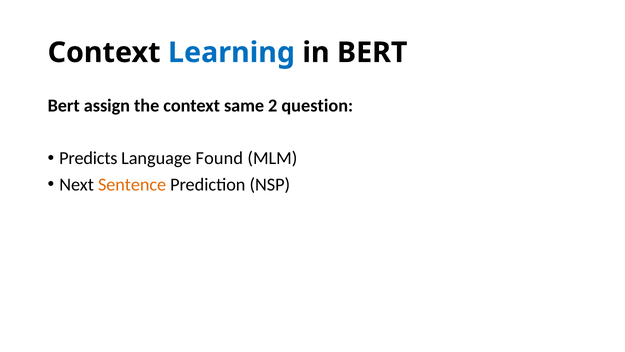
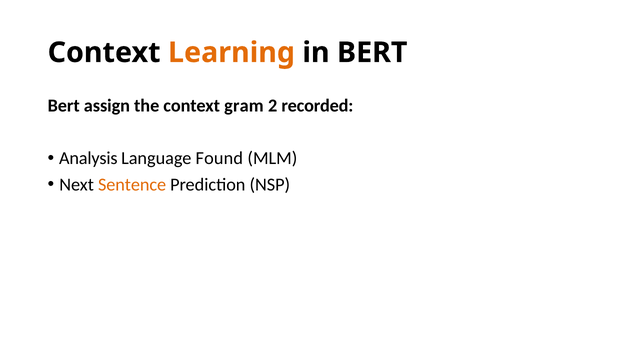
Learning colour: blue -> orange
same: same -> gram
question: question -> recorded
Predicts: Predicts -> Analysis
